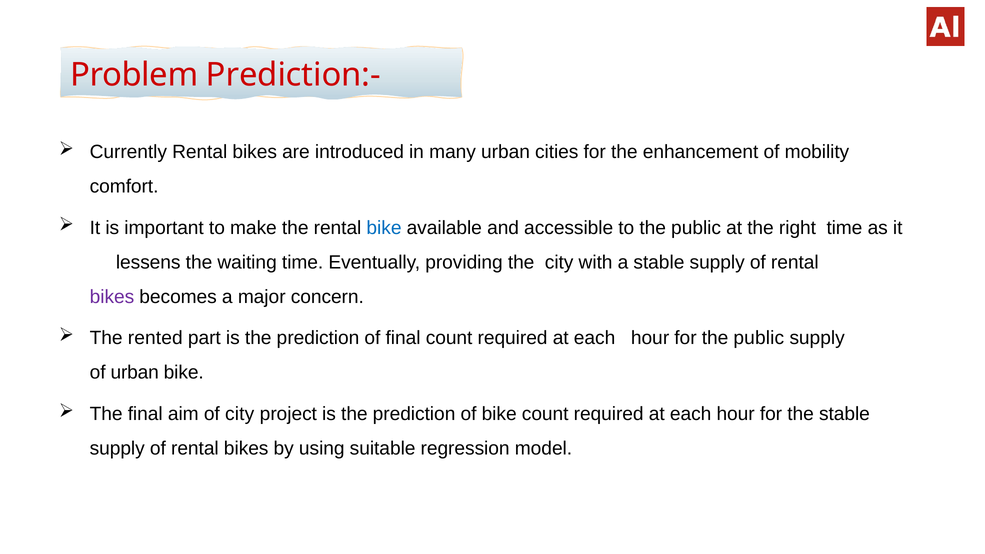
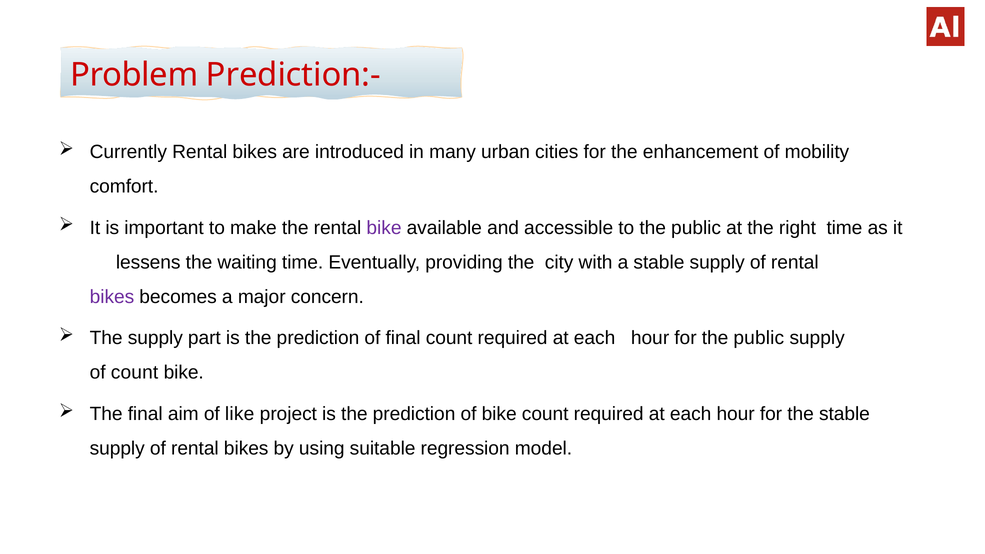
bike at (384, 228) colour: blue -> purple
The rented: rented -> supply
of urban: urban -> count
of city: city -> like
